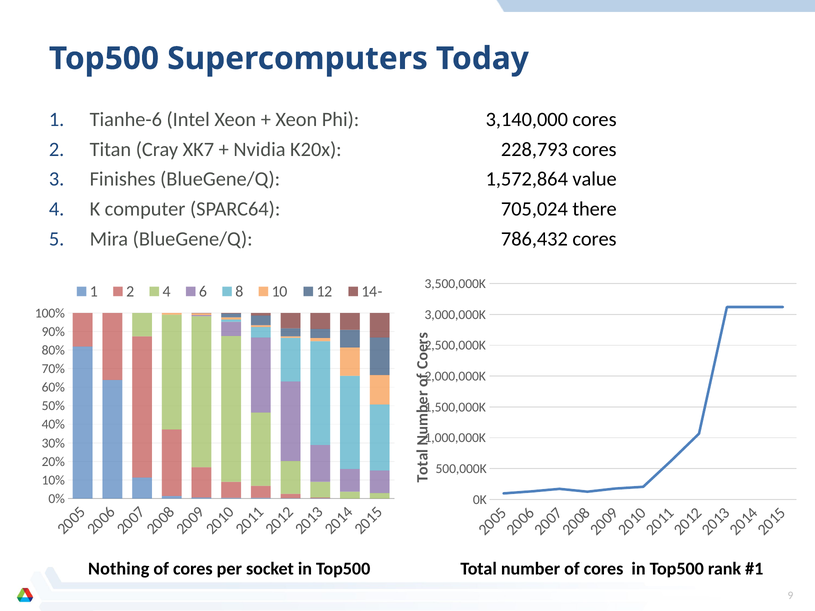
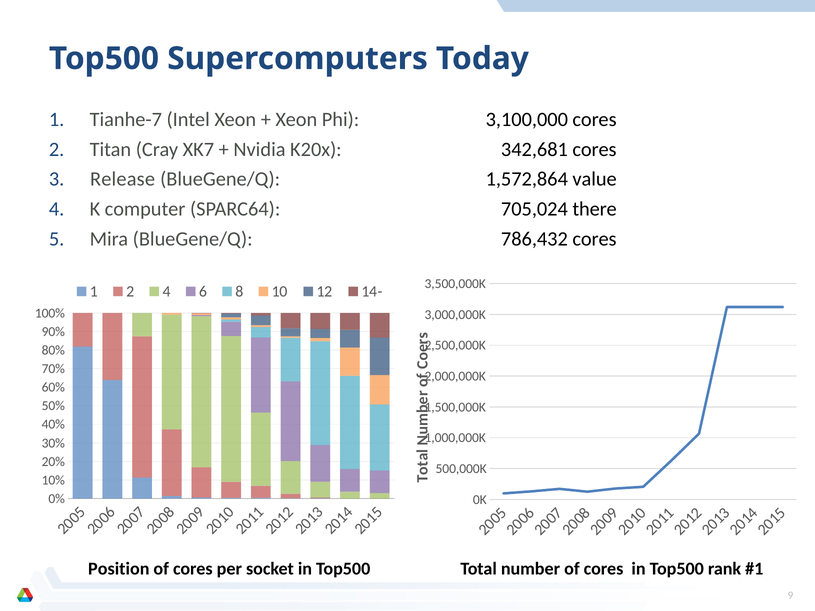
Tianhe-6: Tianhe-6 -> Tianhe-7
3,140,000: 3,140,000 -> 3,100,000
228,793: 228,793 -> 342,681
Finishes: Finishes -> Release
Nothing: Nothing -> Position
